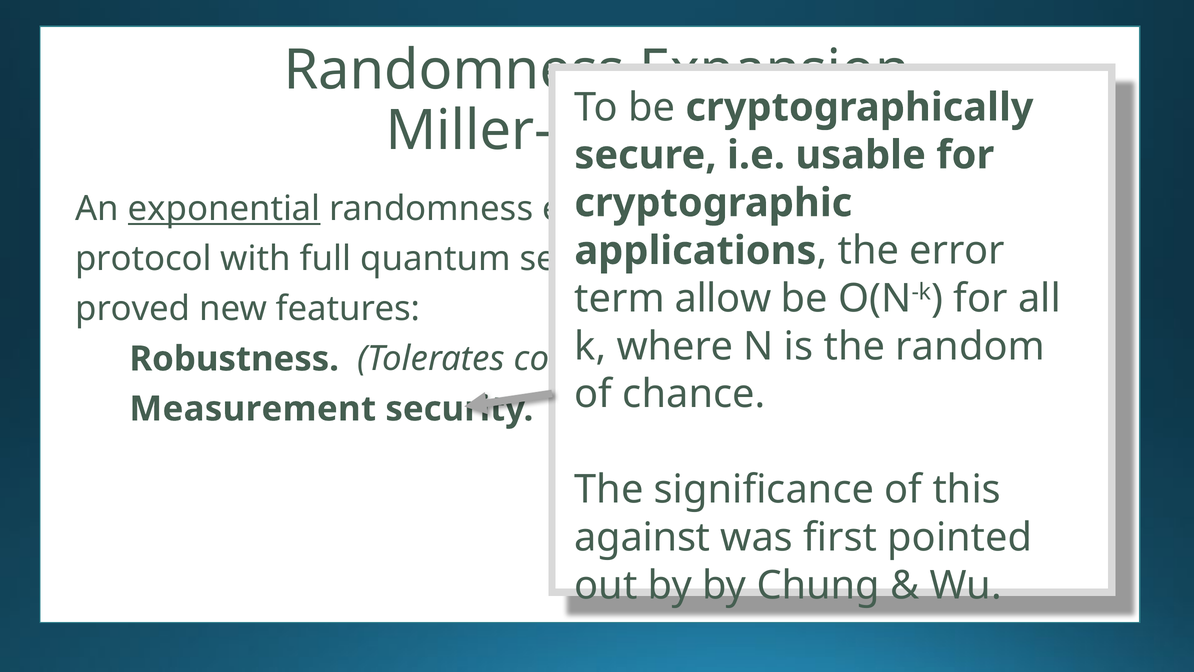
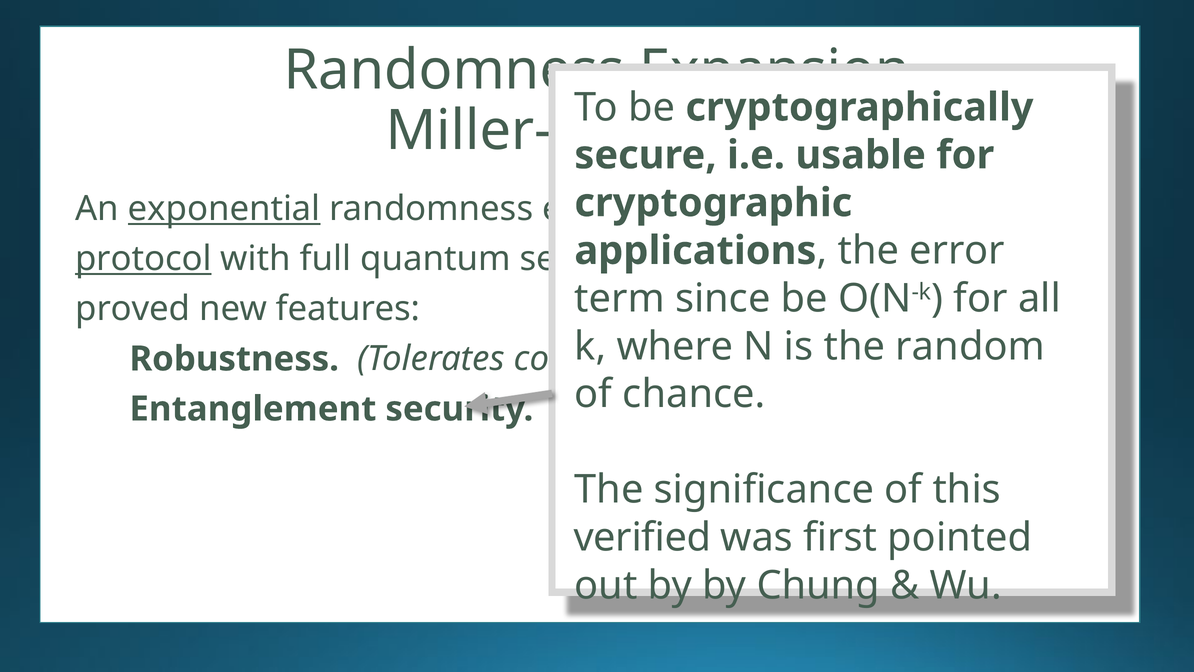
protocol underline: none -> present
allow: allow -> since
Measurement: Measurement -> Entanglement
against: against -> verified
